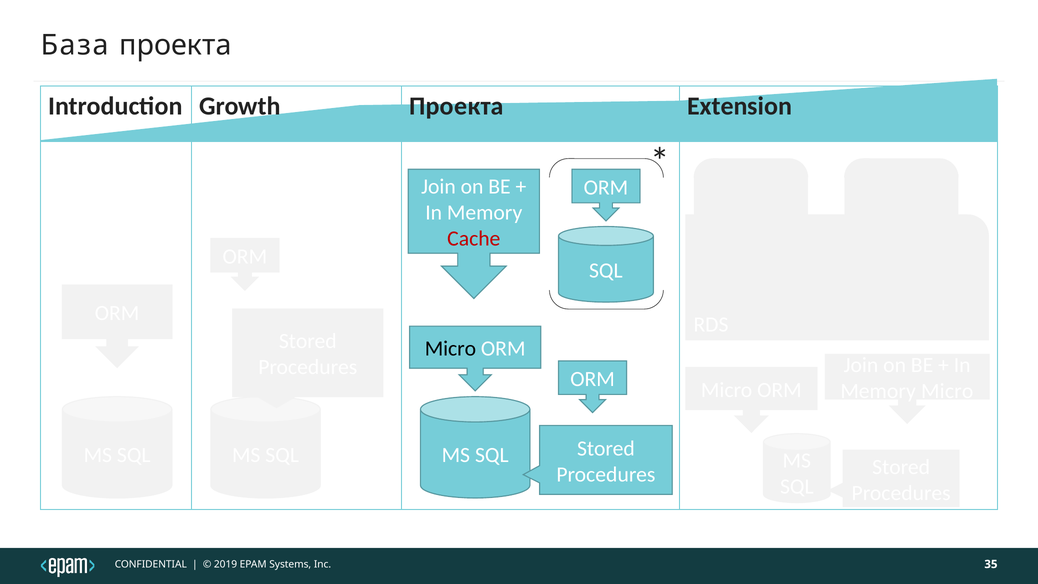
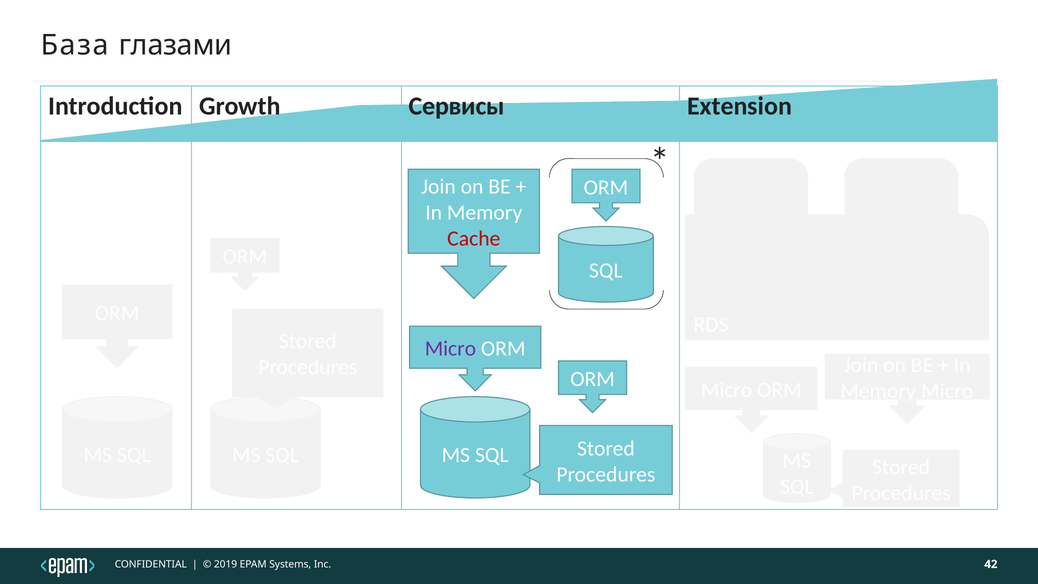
База проекта: проекта -> глазами
Growth Проекта: Проекта -> Сервисы
Micro at (450, 349) colour: black -> purple
35: 35 -> 42
